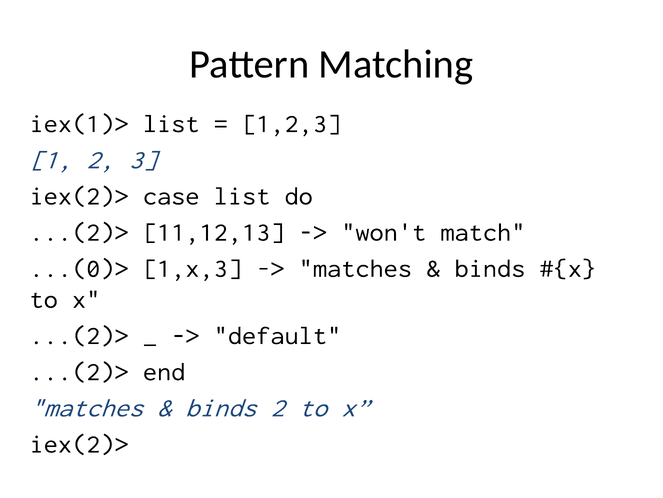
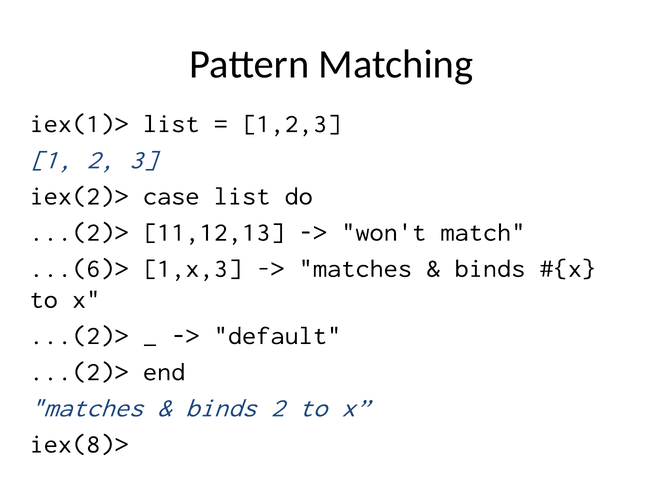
...(0)>: ...(0)> -> ...(6)>
iex(2)> at (79, 443): iex(2)> -> iex(8)>
